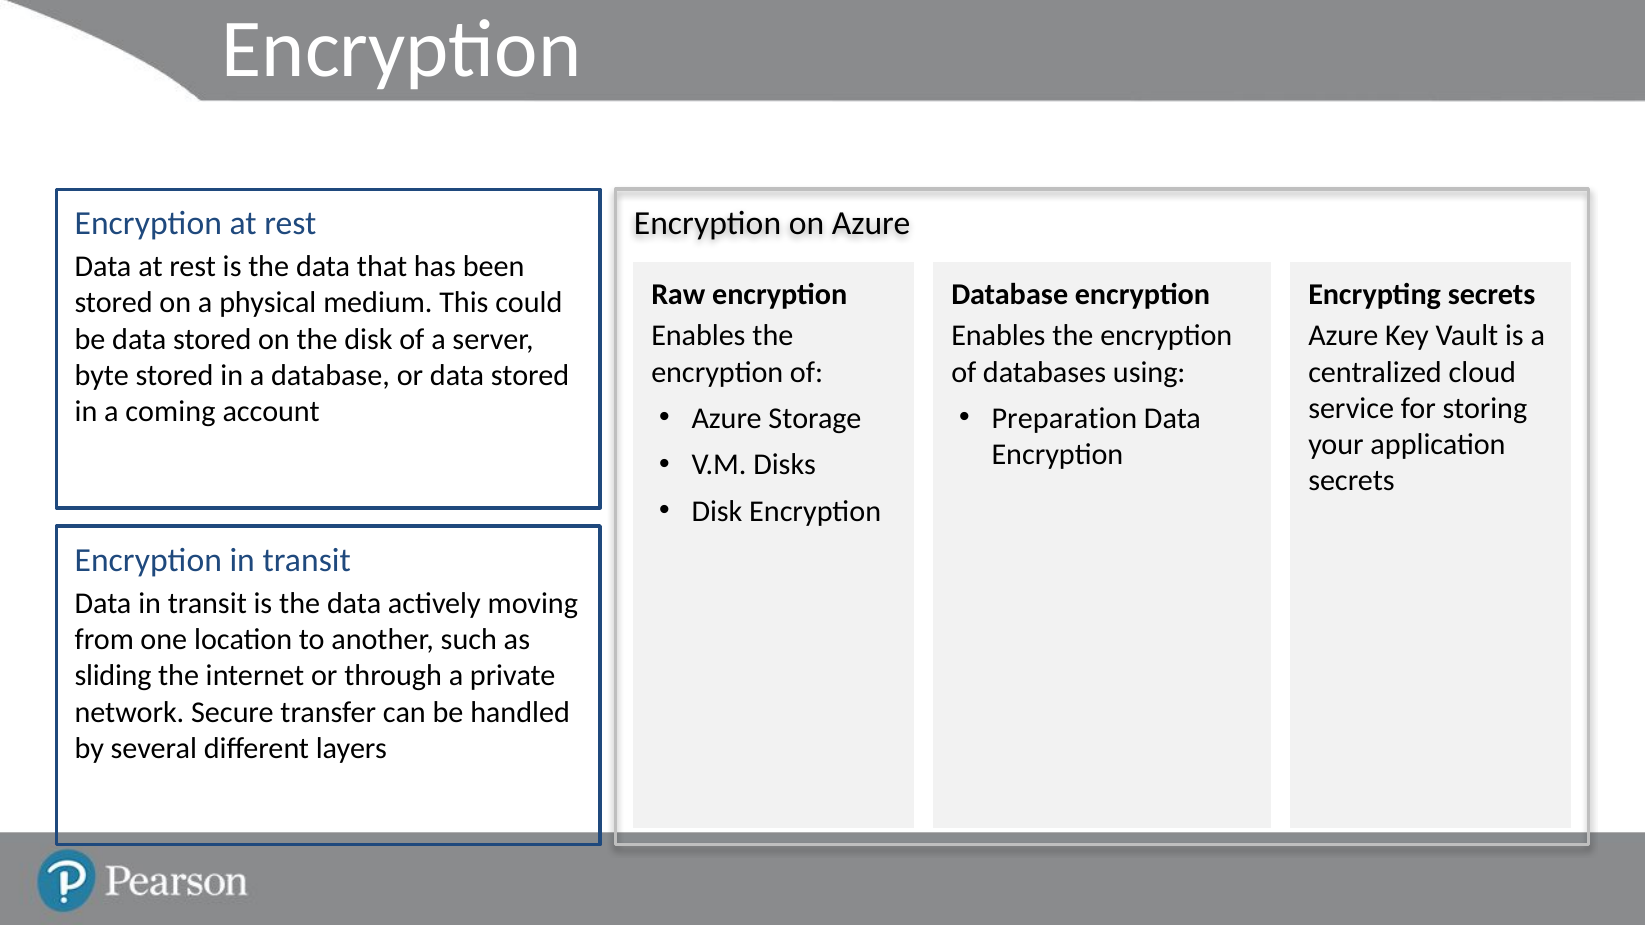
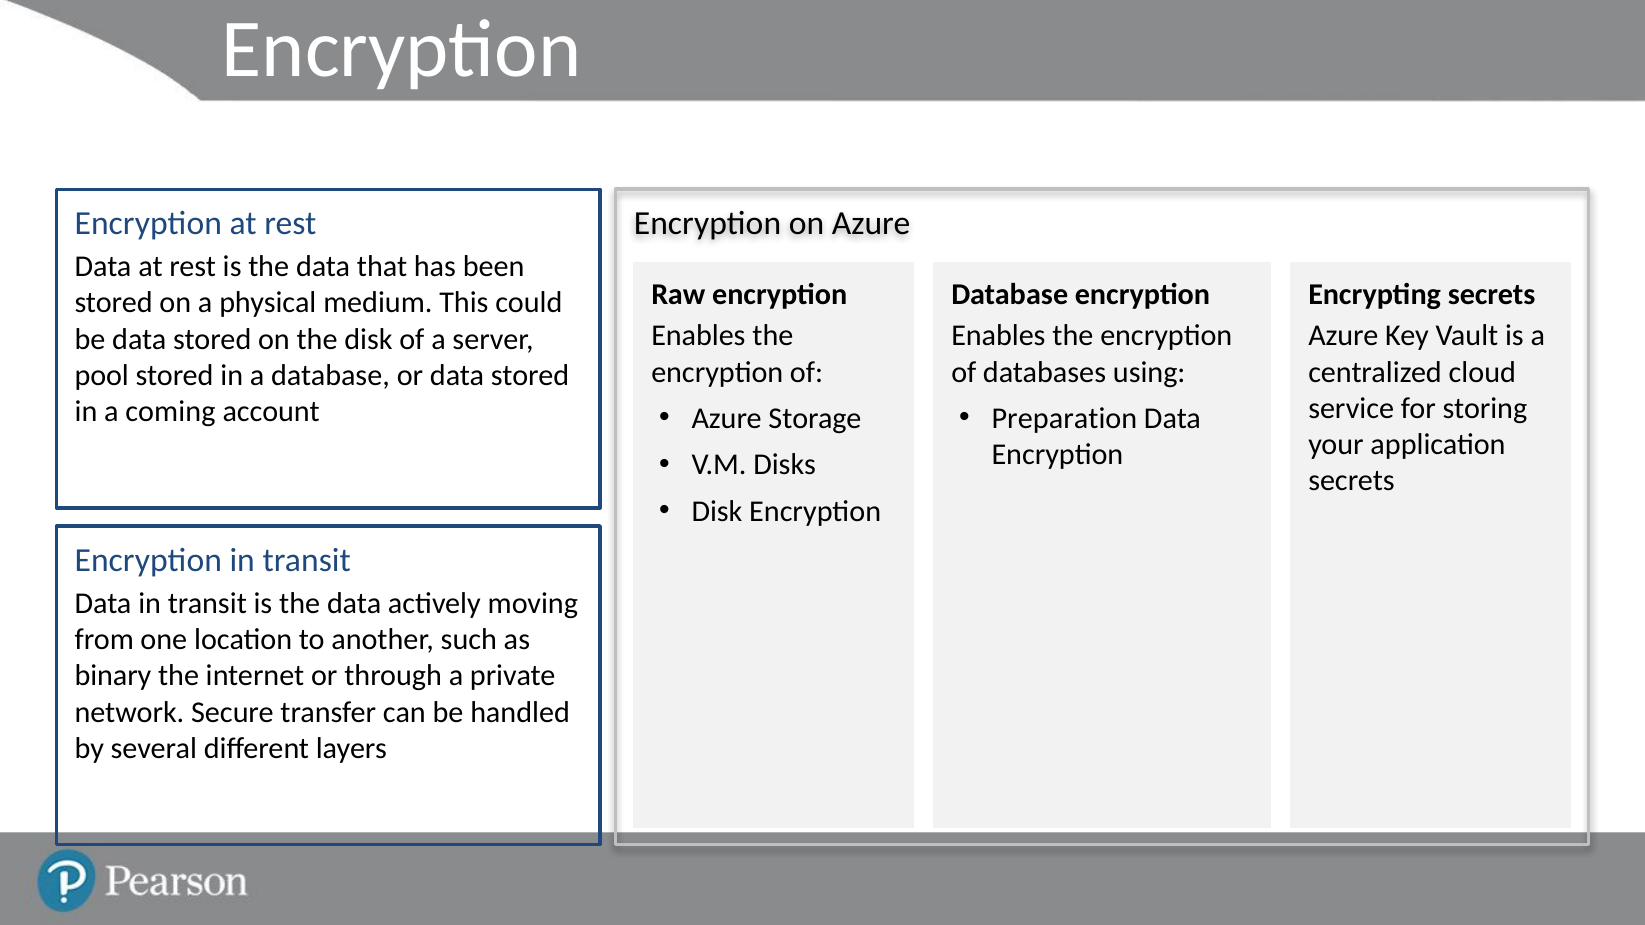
byte: byte -> pool
sliding: sliding -> binary
